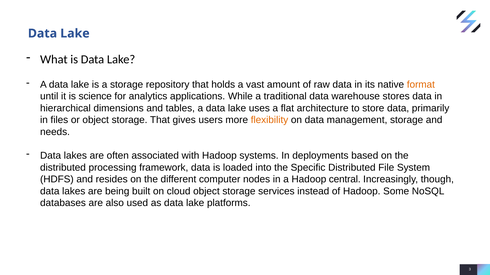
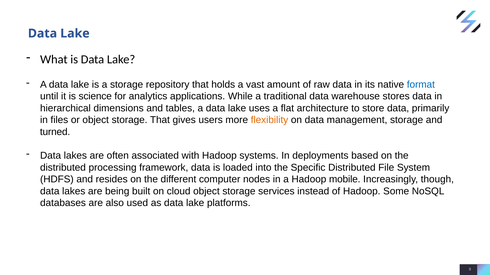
format colour: orange -> blue
needs: needs -> turned
central: central -> mobile
